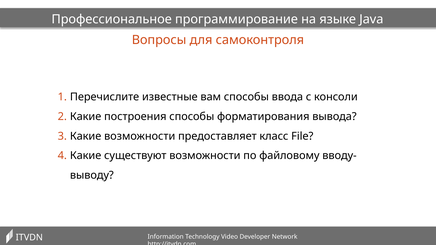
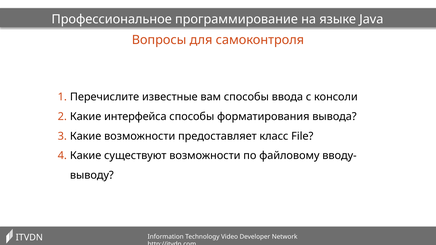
построения: построения -> интерфейса
